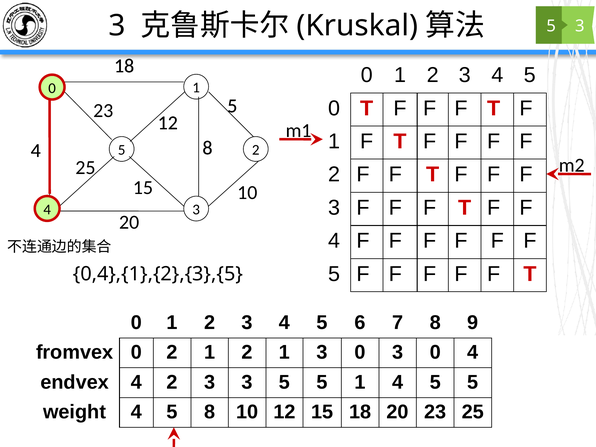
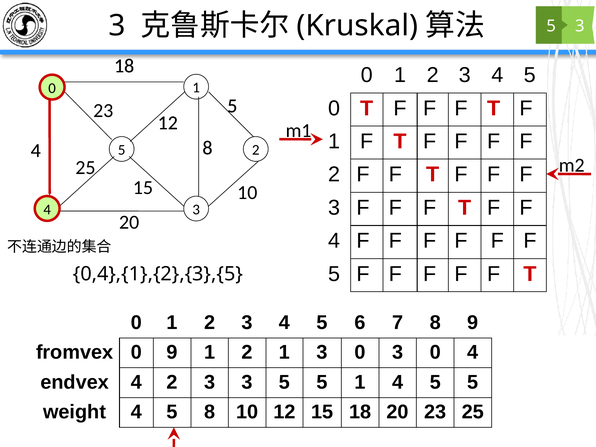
0 2: 2 -> 9
